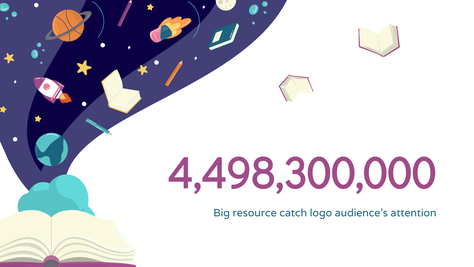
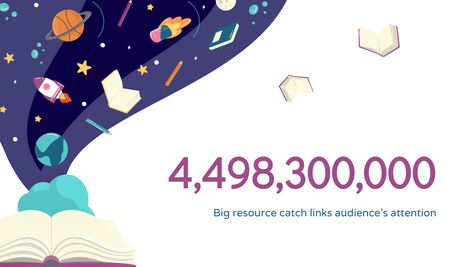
logo: logo -> links
